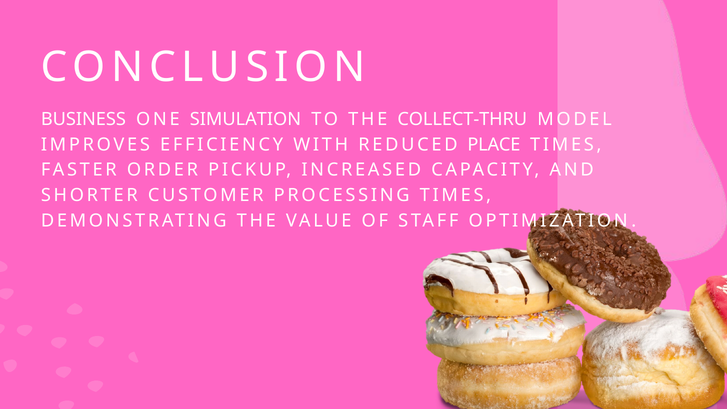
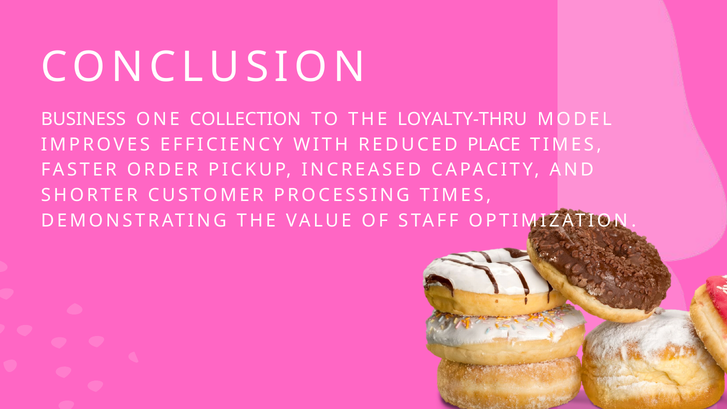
SIMULATION: SIMULATION -> COLLECTION
COLLECT-THRU: COLLECT-THRU -> LOYALTY-THRU
